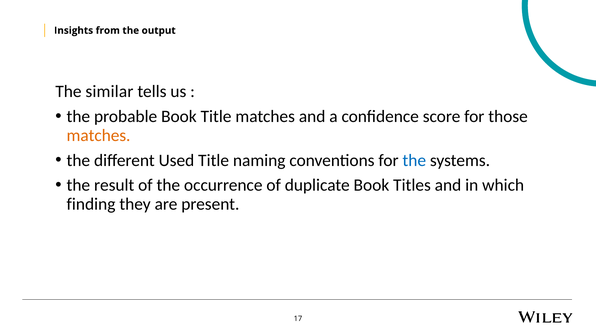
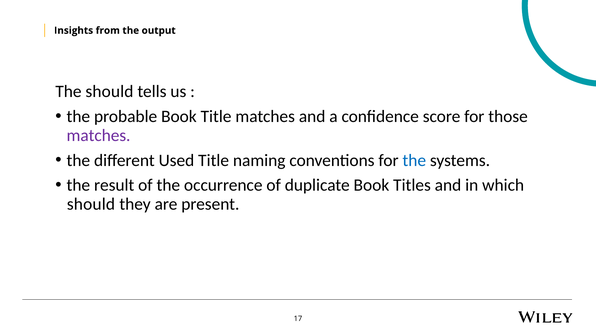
The similar: similar -> should
matches at (99, 135) colour: orange -> purple
finding at (91, 204): finding -> should
